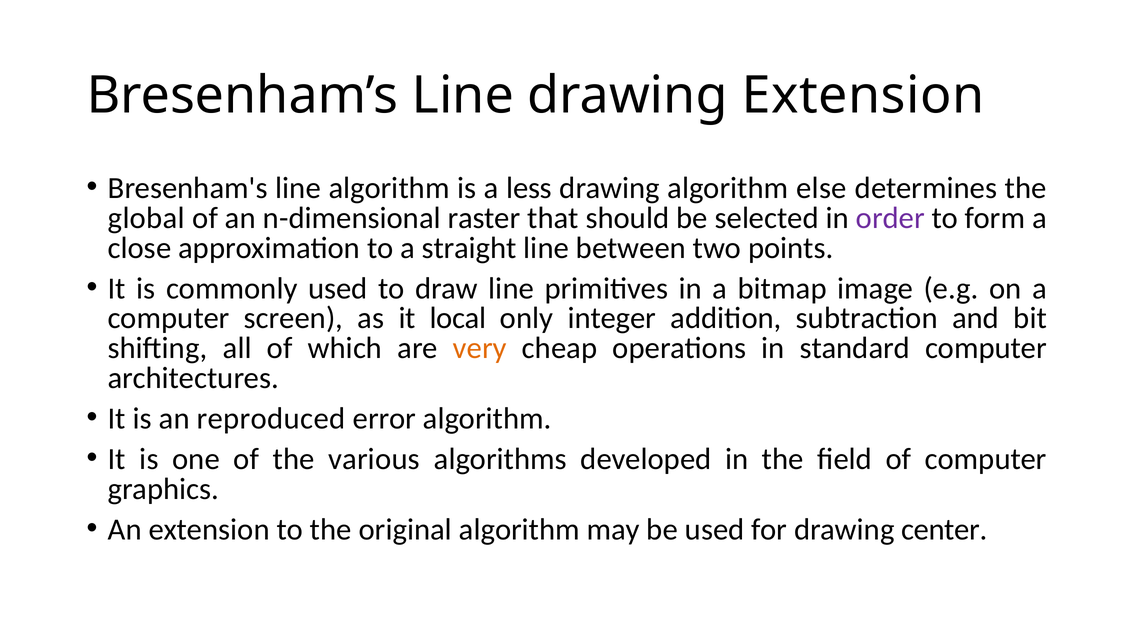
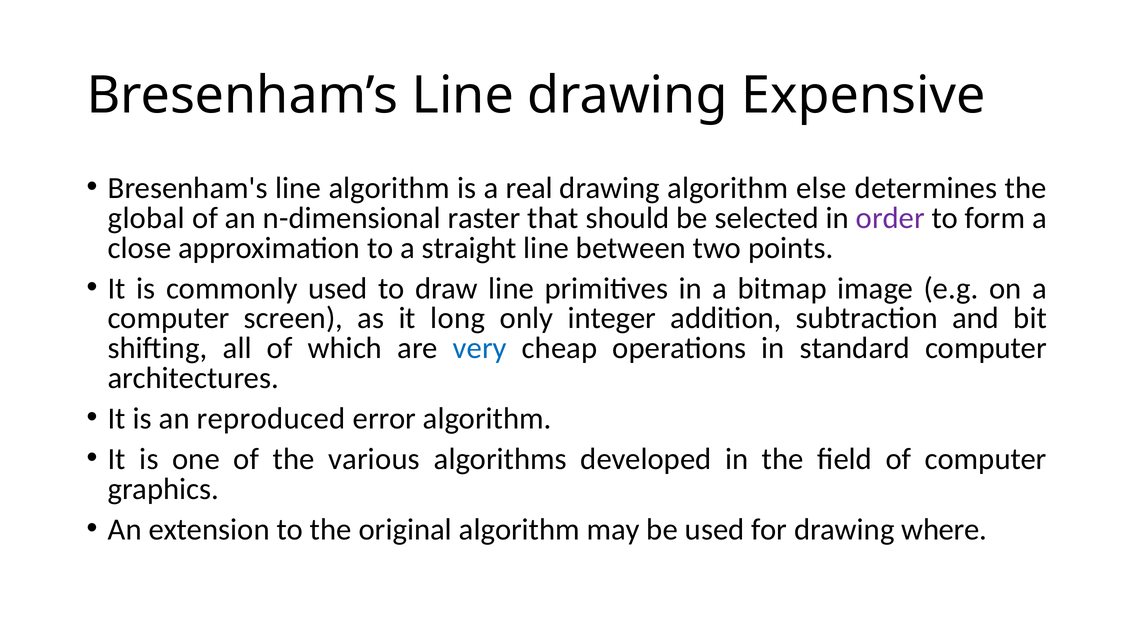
drawing Extension: Extension -> Expensive
less: less -> real
local: local -> long
very colour: orange -> blue
center: center -> where
